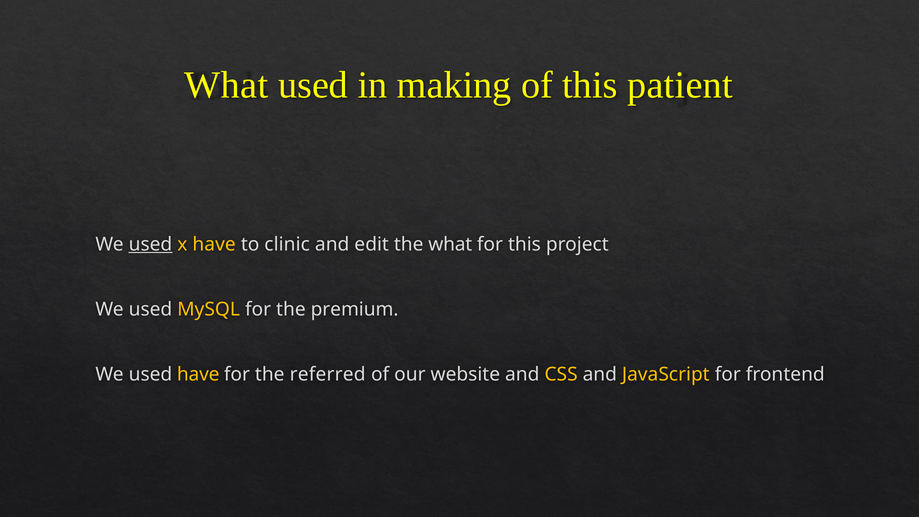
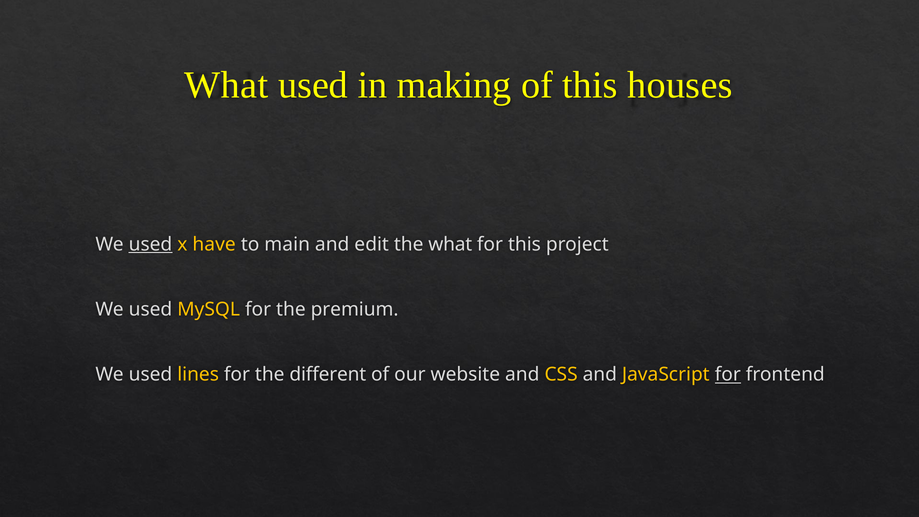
patient: patient -> houses
clinic: clinic -> main
used have: have -> lines
referred: referred -> different
for at (728, 375) underline: none -> present
